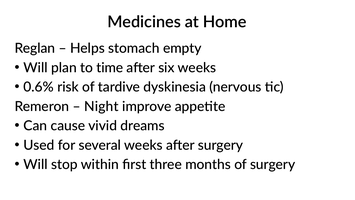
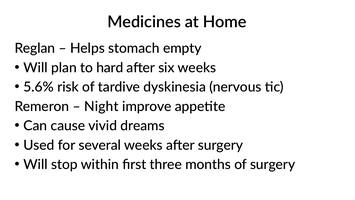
time: time -> hard
0.6%: 0.6% -> 5.6%
